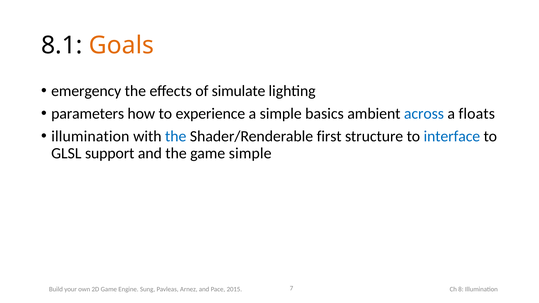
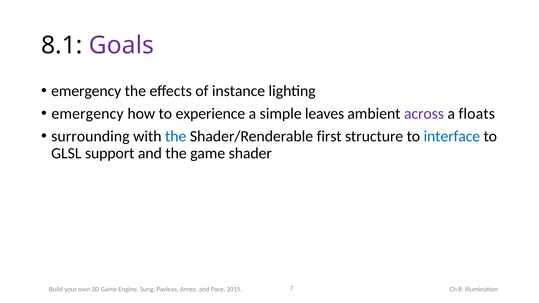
Goals colour: orange -> purple
simulate: simulate -> instance
parameters at (88, 114): parameters -> emergency
basics: basics -> leaves
across colour: blue -> purple
illumination at (90, 136): illumination -> surrounding
game simple: simple -> shader
